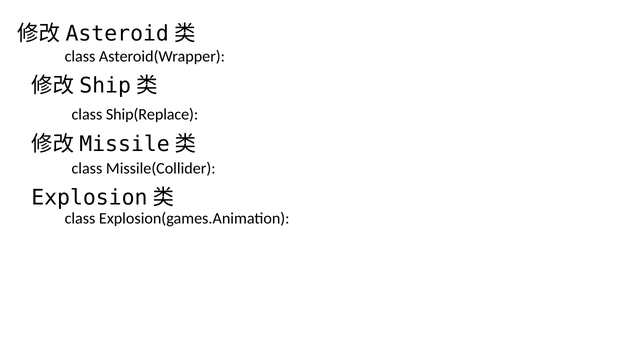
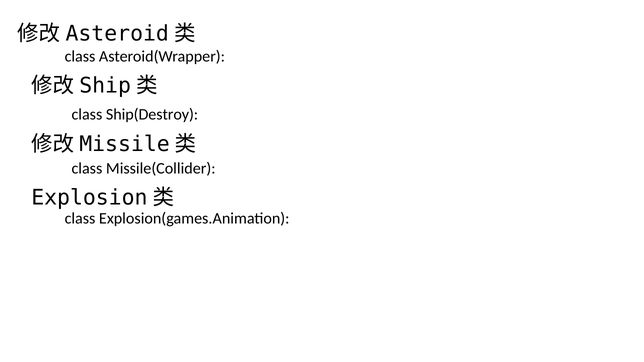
Ship(Replace: Ship(Replace -> Ship(Destroy
